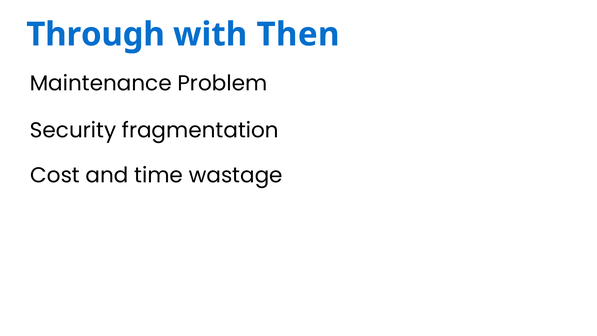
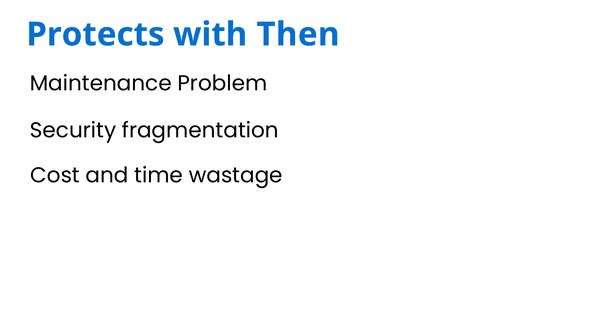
Through: Through -> Protects
